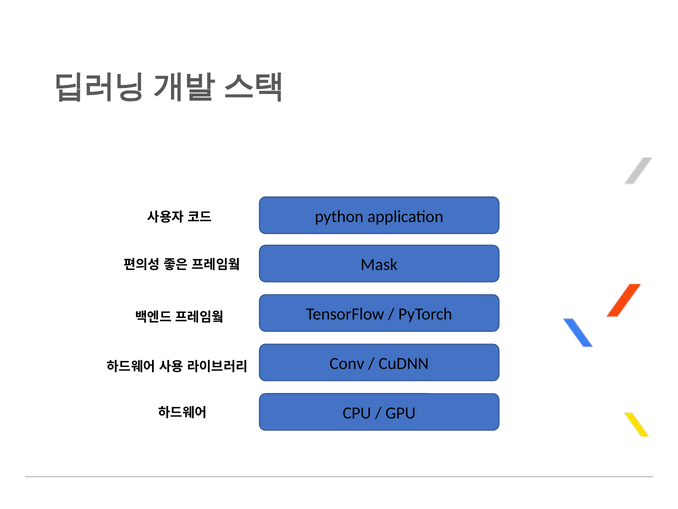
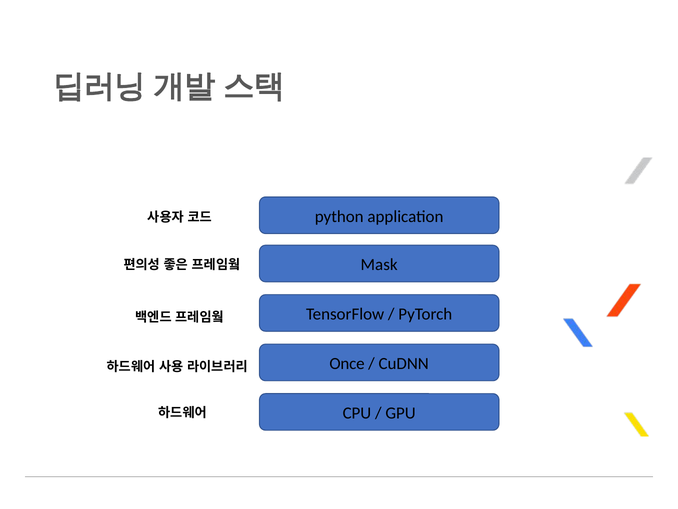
Conv: Conv -> Once
